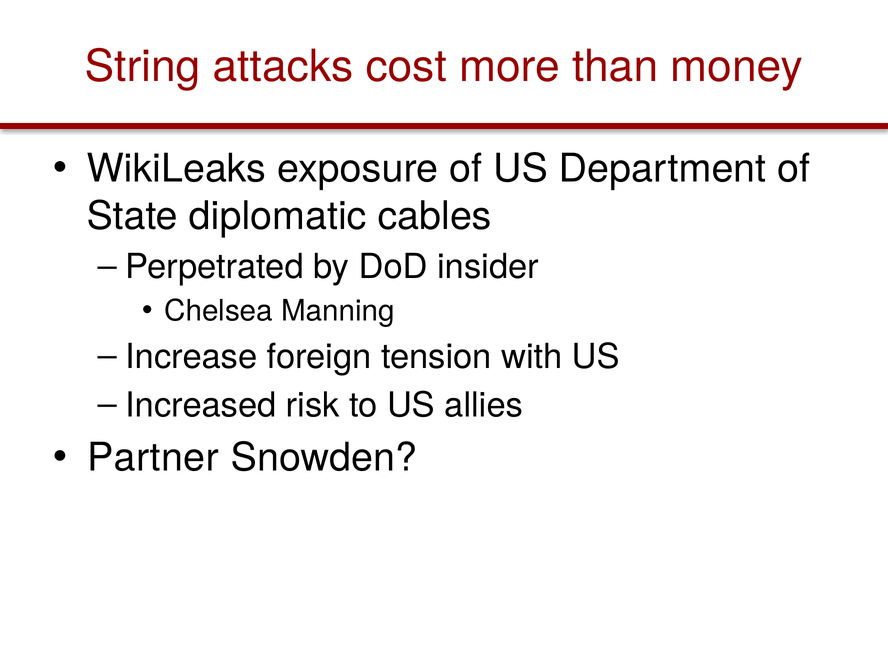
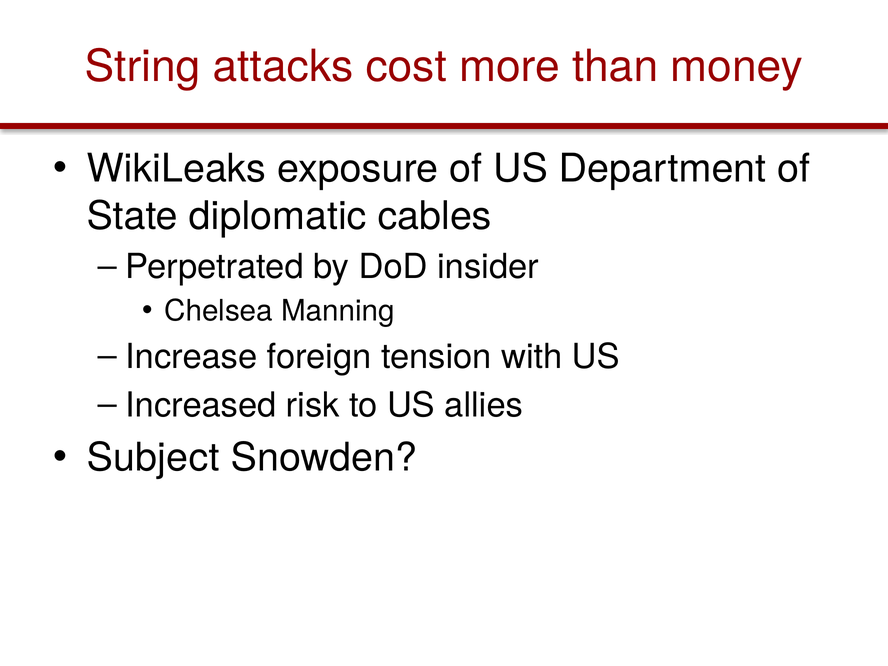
Partner: Partner -> Subject
